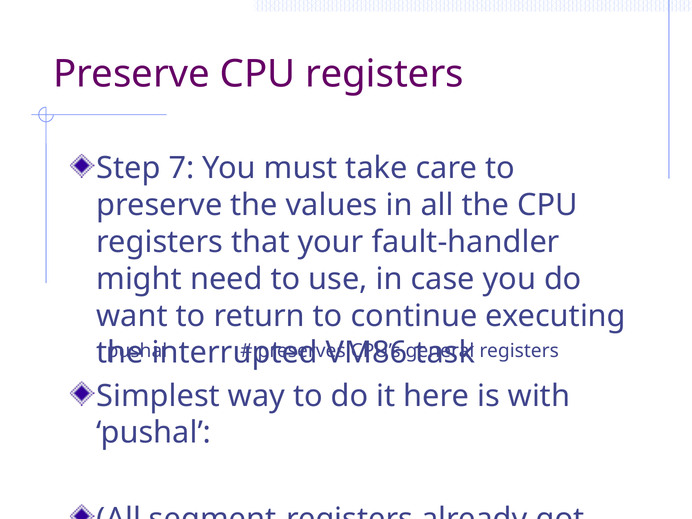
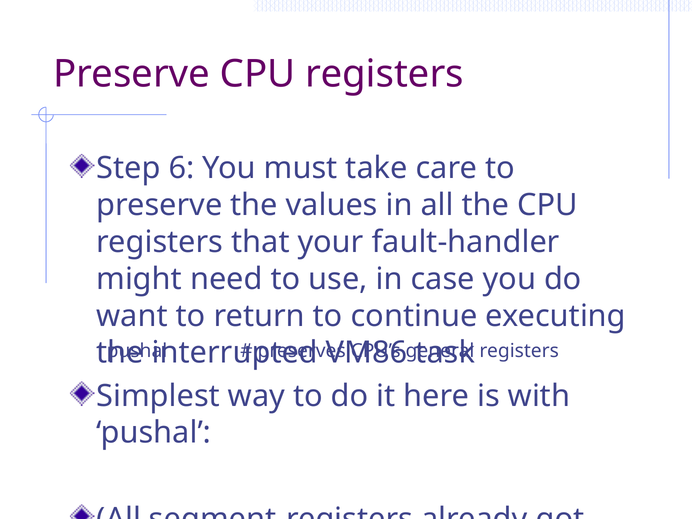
7: 7 -> 6
